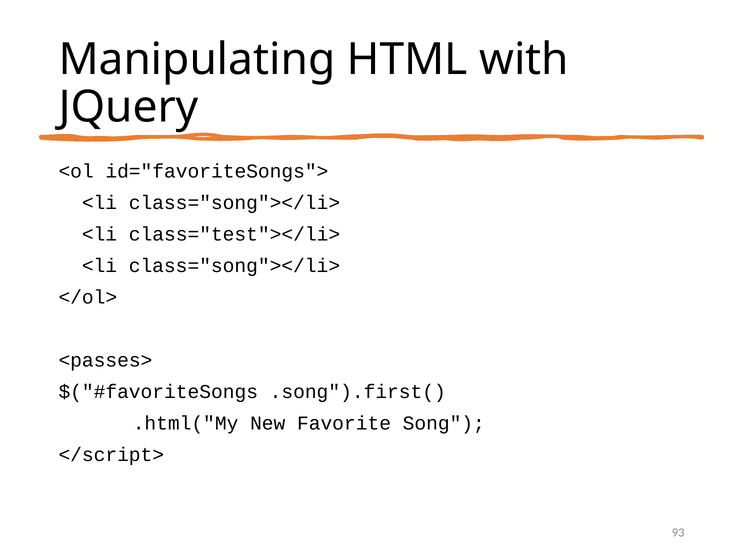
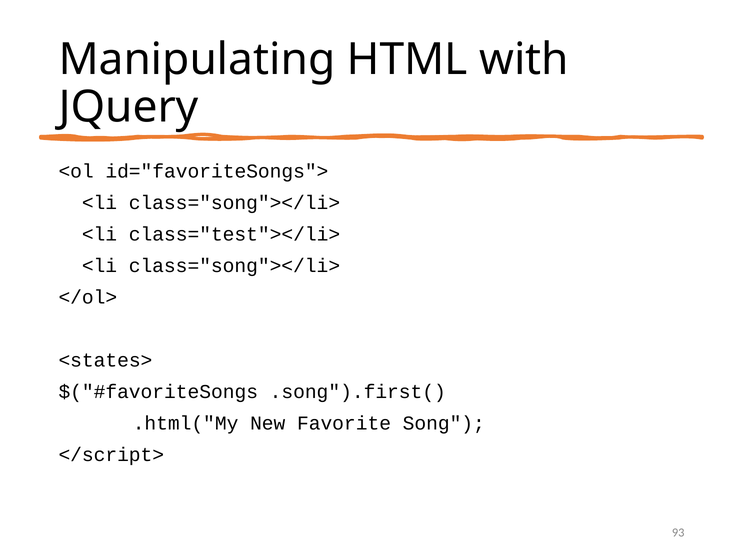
<passes>: <passes> -> <states>
